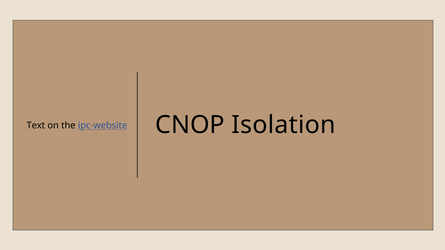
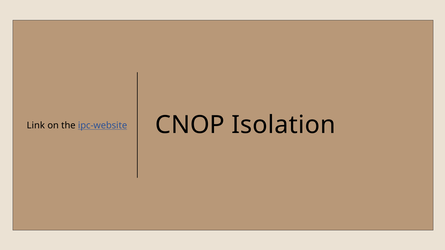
Text: Text -> Link
